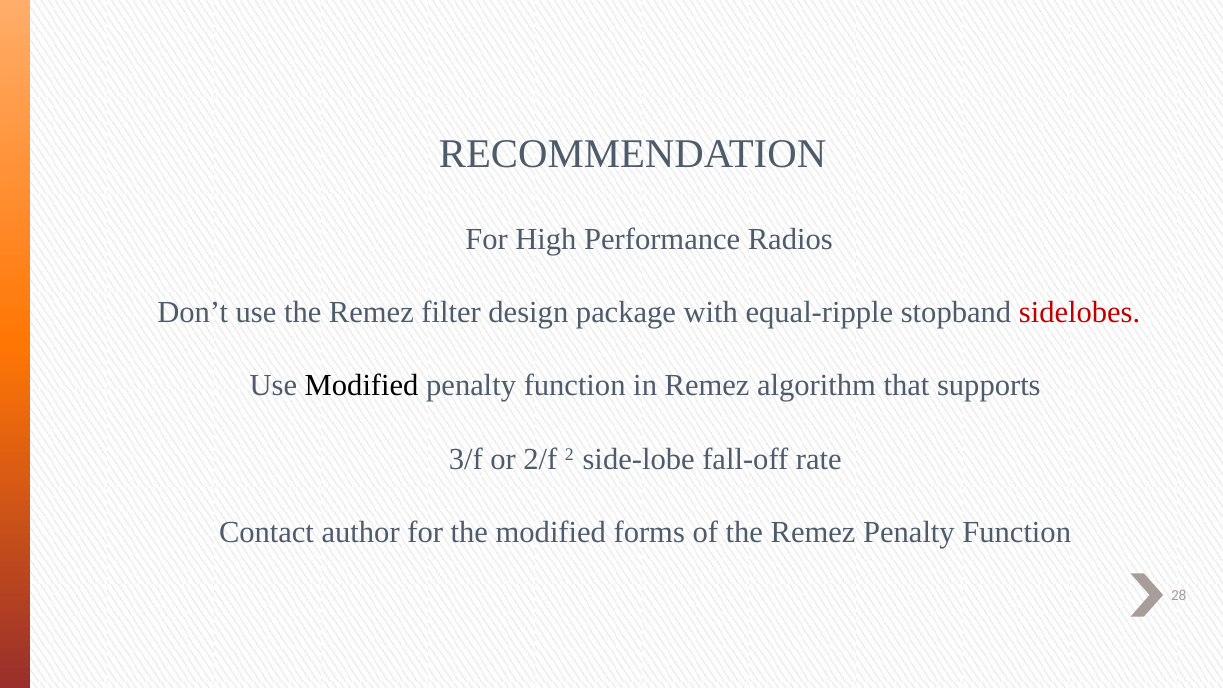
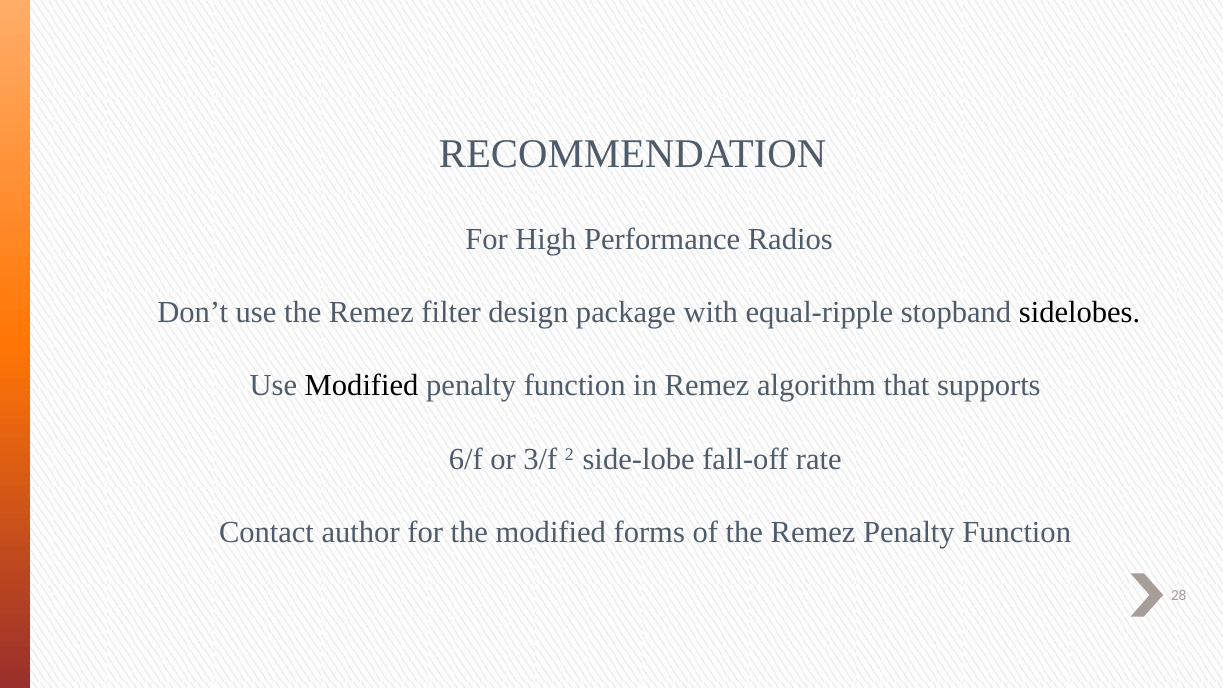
sidelobes colour: red -> black
3/f: 3/f -> 6/f
2/f: 2/f -> 3/f
